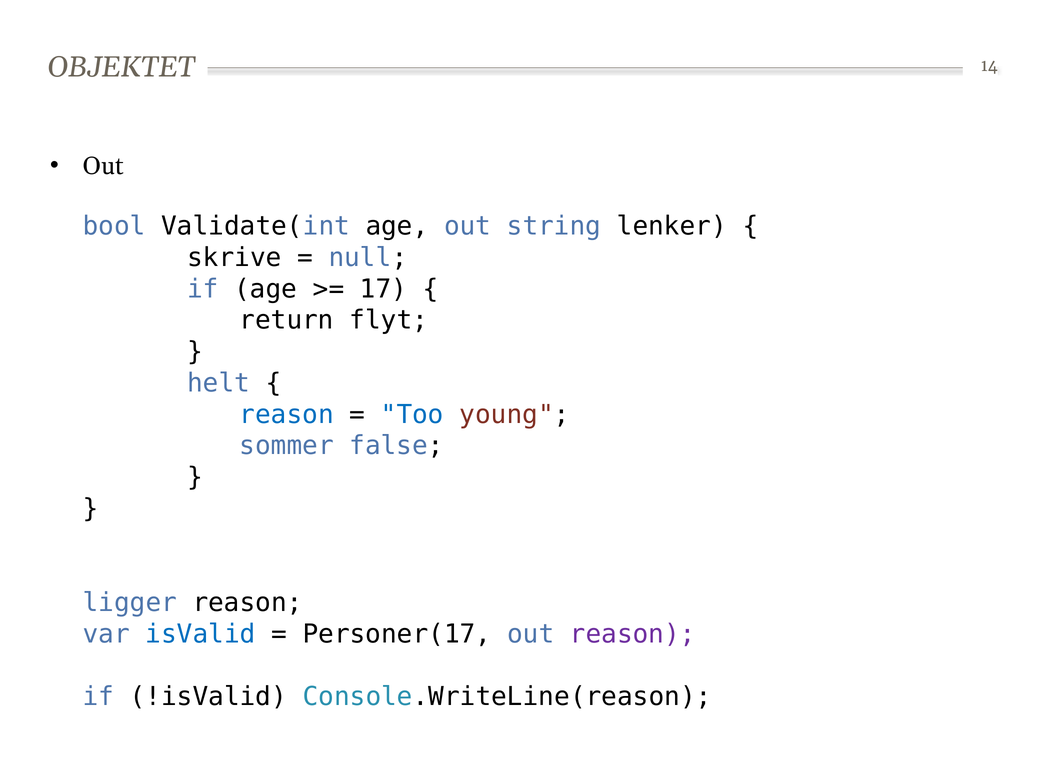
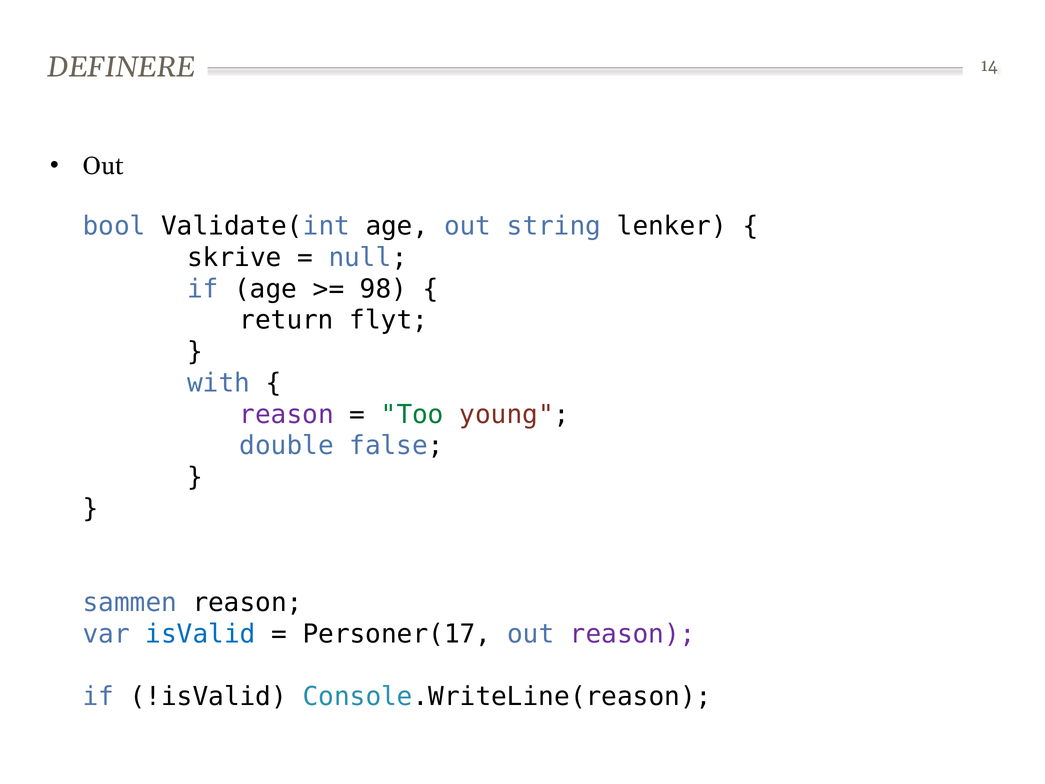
OBJEKTET: OBJEKTET -> DEFINERE
17: 17 -> 98
helt: helt -> with
reason at (287, 414) colour: blue -> purple
Too colour: blue -> green
sommer: sommer -> double
ligger: ligger -> sammen
